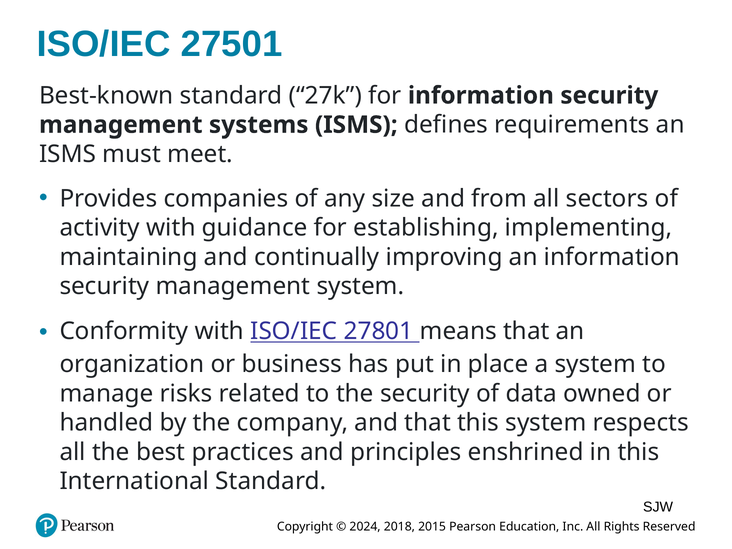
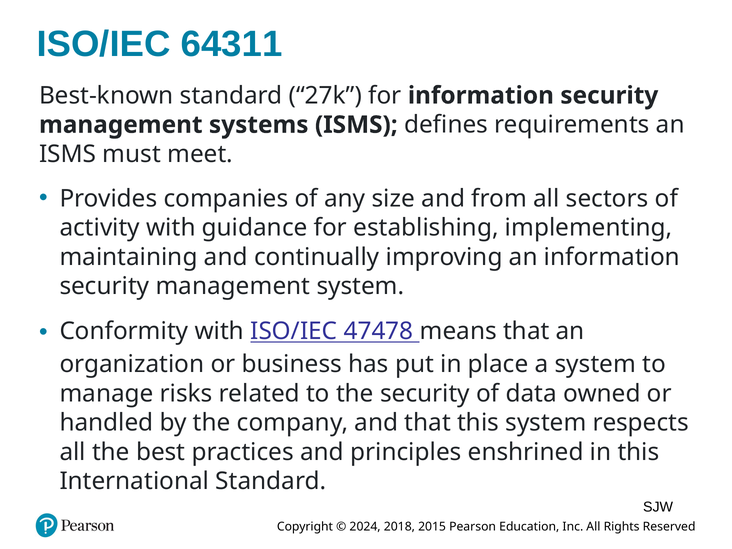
27501: 27501 -> 64311
27801: 27801 -> 47478
